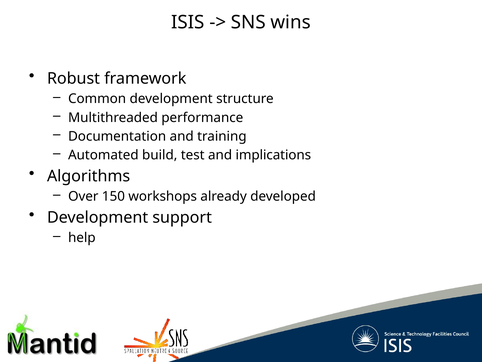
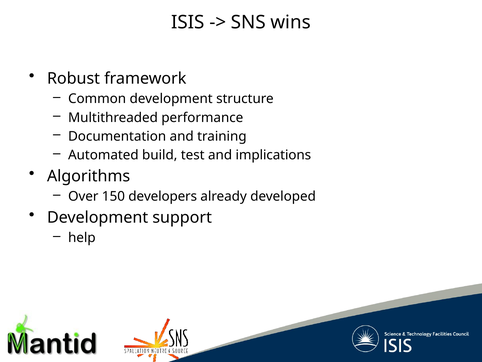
workshops: workshops -> developers
